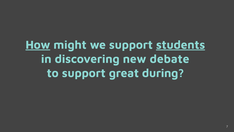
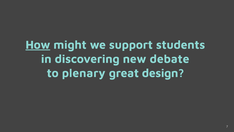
students underline: present -> none
to support: support -> plenary
during: during -> design
